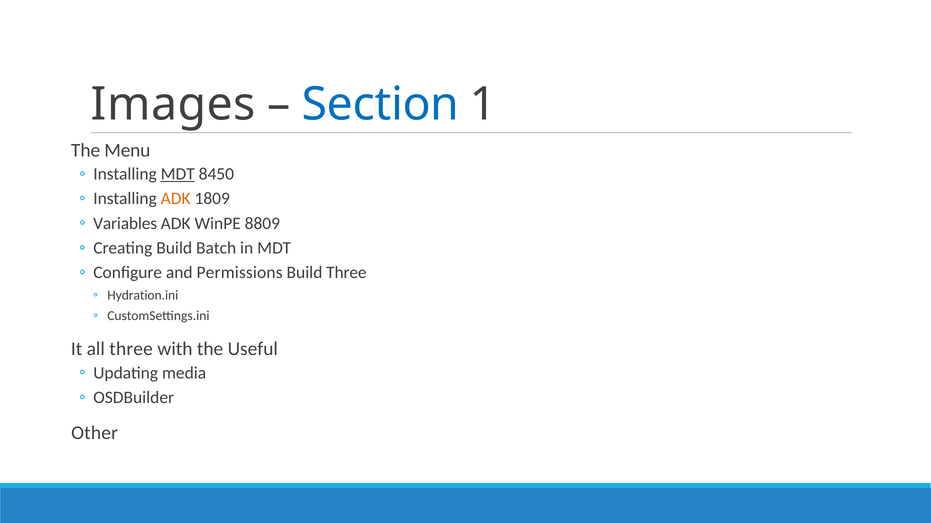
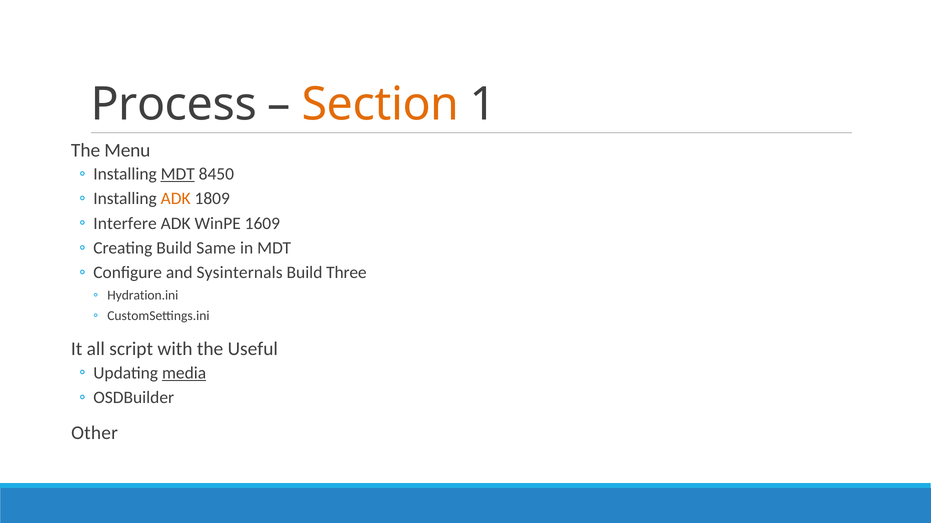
Images: Images -> Process
Section colour: blue -> orange
Variables: Variables -> Interfere
8809: 8809 -> 1609
Batch: Batch -> Same
Permissions: Permissions -> Sysinternals
all three: three -> script
media underline: none -> present
